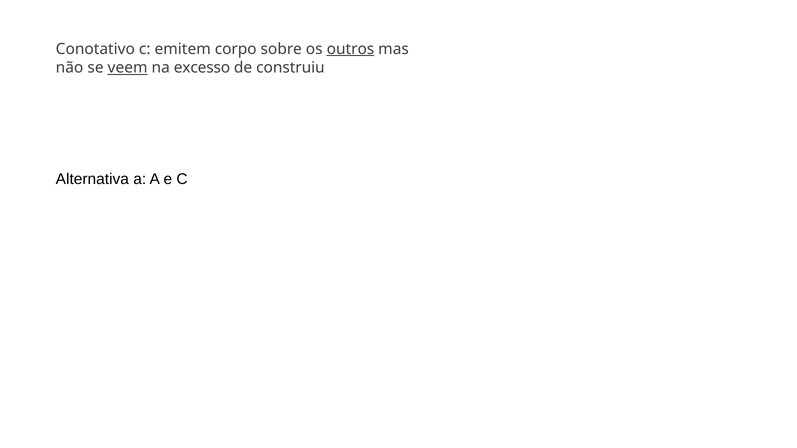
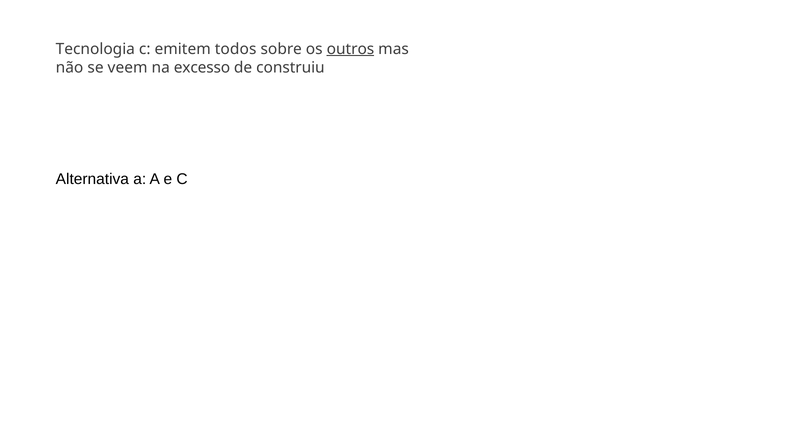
Conotativo: Conotativo -> Tecnologia
corpo: corpo -> todos
veem underline: present -> none
